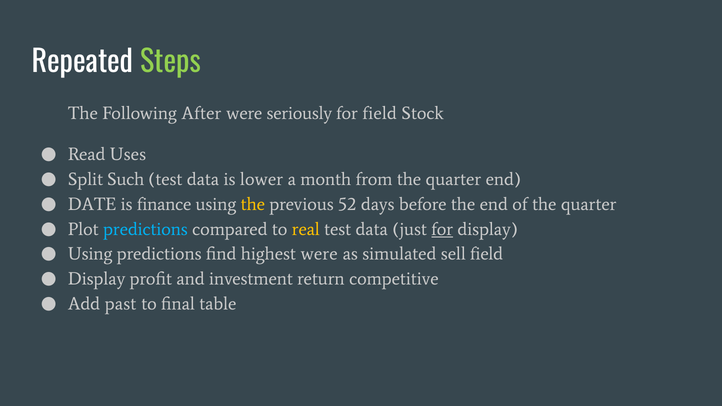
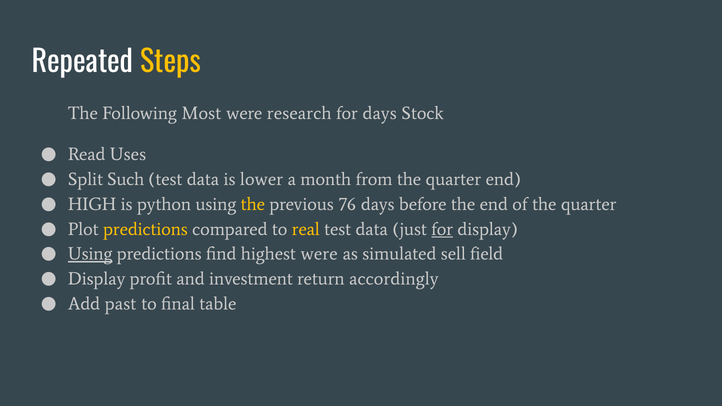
Steps colour: light green -> yellow
After: After -> Most
seriously: seriously -> research
for field: field -> days
DATE: DATE -> HIGH
finance: finance -> python
52: 52 -> 76
predictions at (145, 229) colour: light blue -> yellow
Using at (90, 254) underline: none -> present
competitive: competitive -> accordingly
